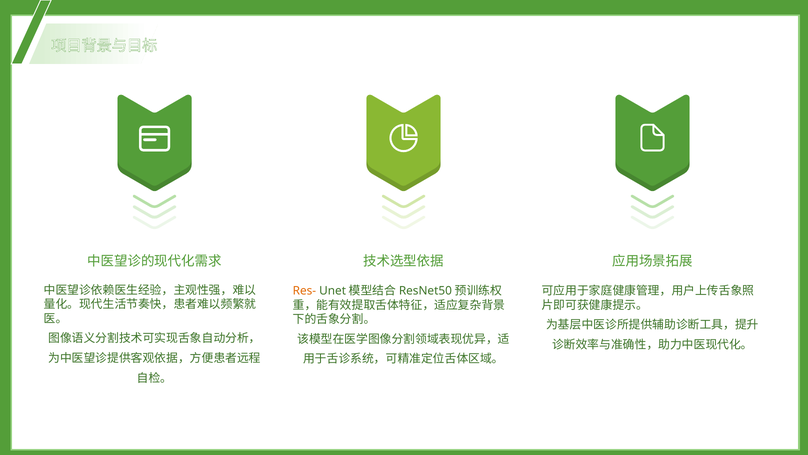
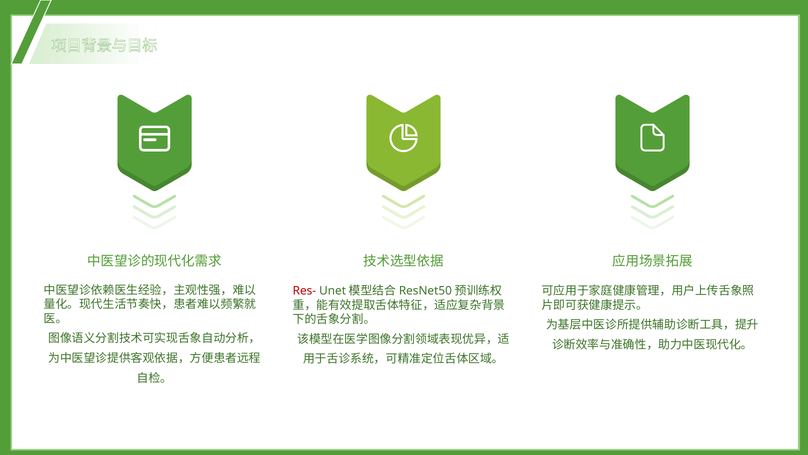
Res- colour: orange -> red
